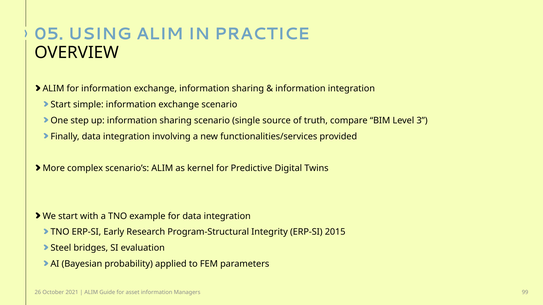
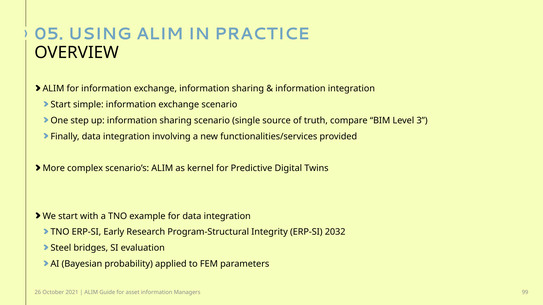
2015: 2015 -> 2032
